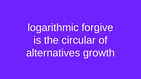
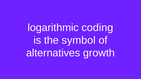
forgive: forgive -> coding
circular: circular -> symbol
